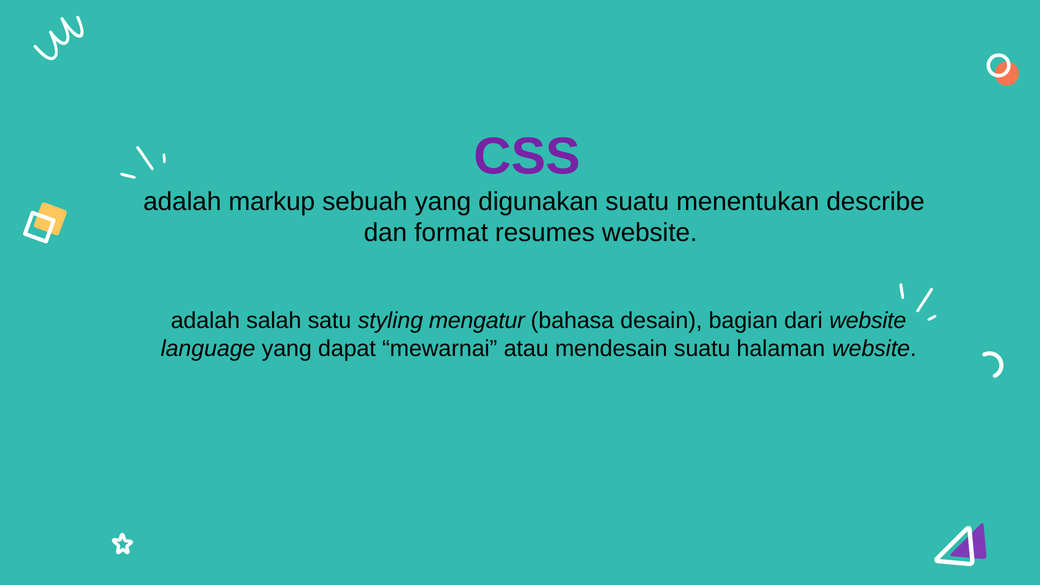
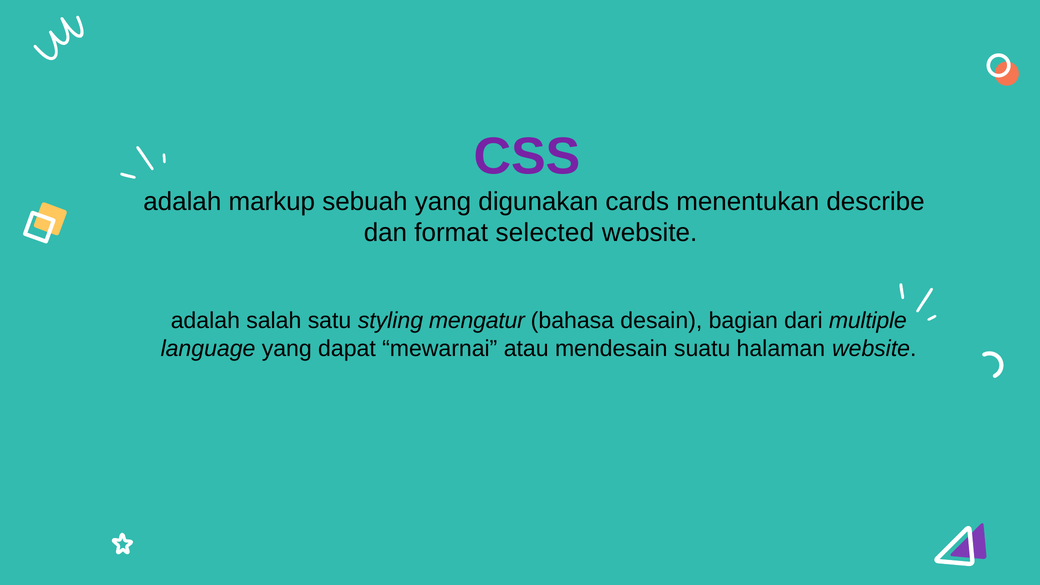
digunakan suatu: suatu -> cards
resumes: resumes -> selected
dari website: website -> multiple
